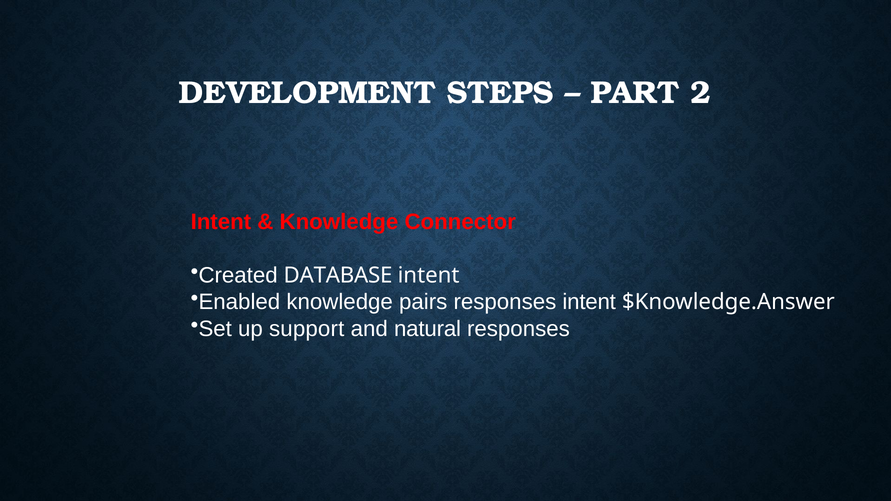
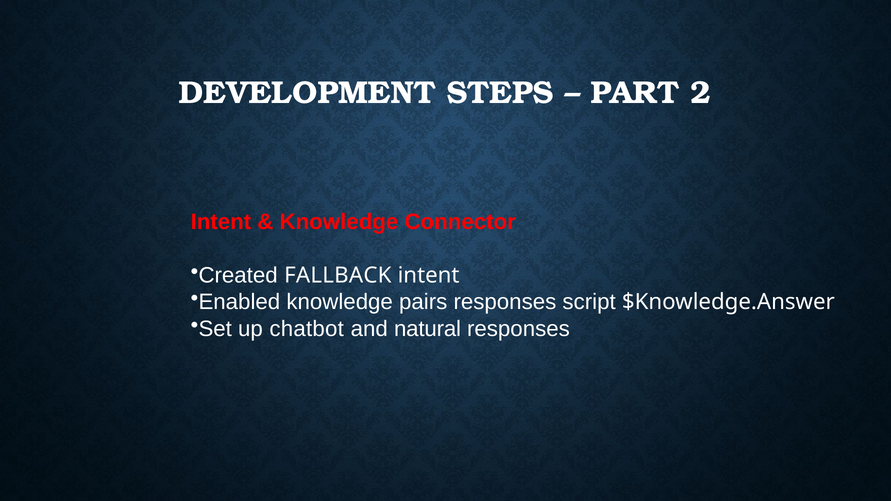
DATABASE: DATABASE -> FALLBACK
responses intent: intent -> script
support: support -> chatbot
